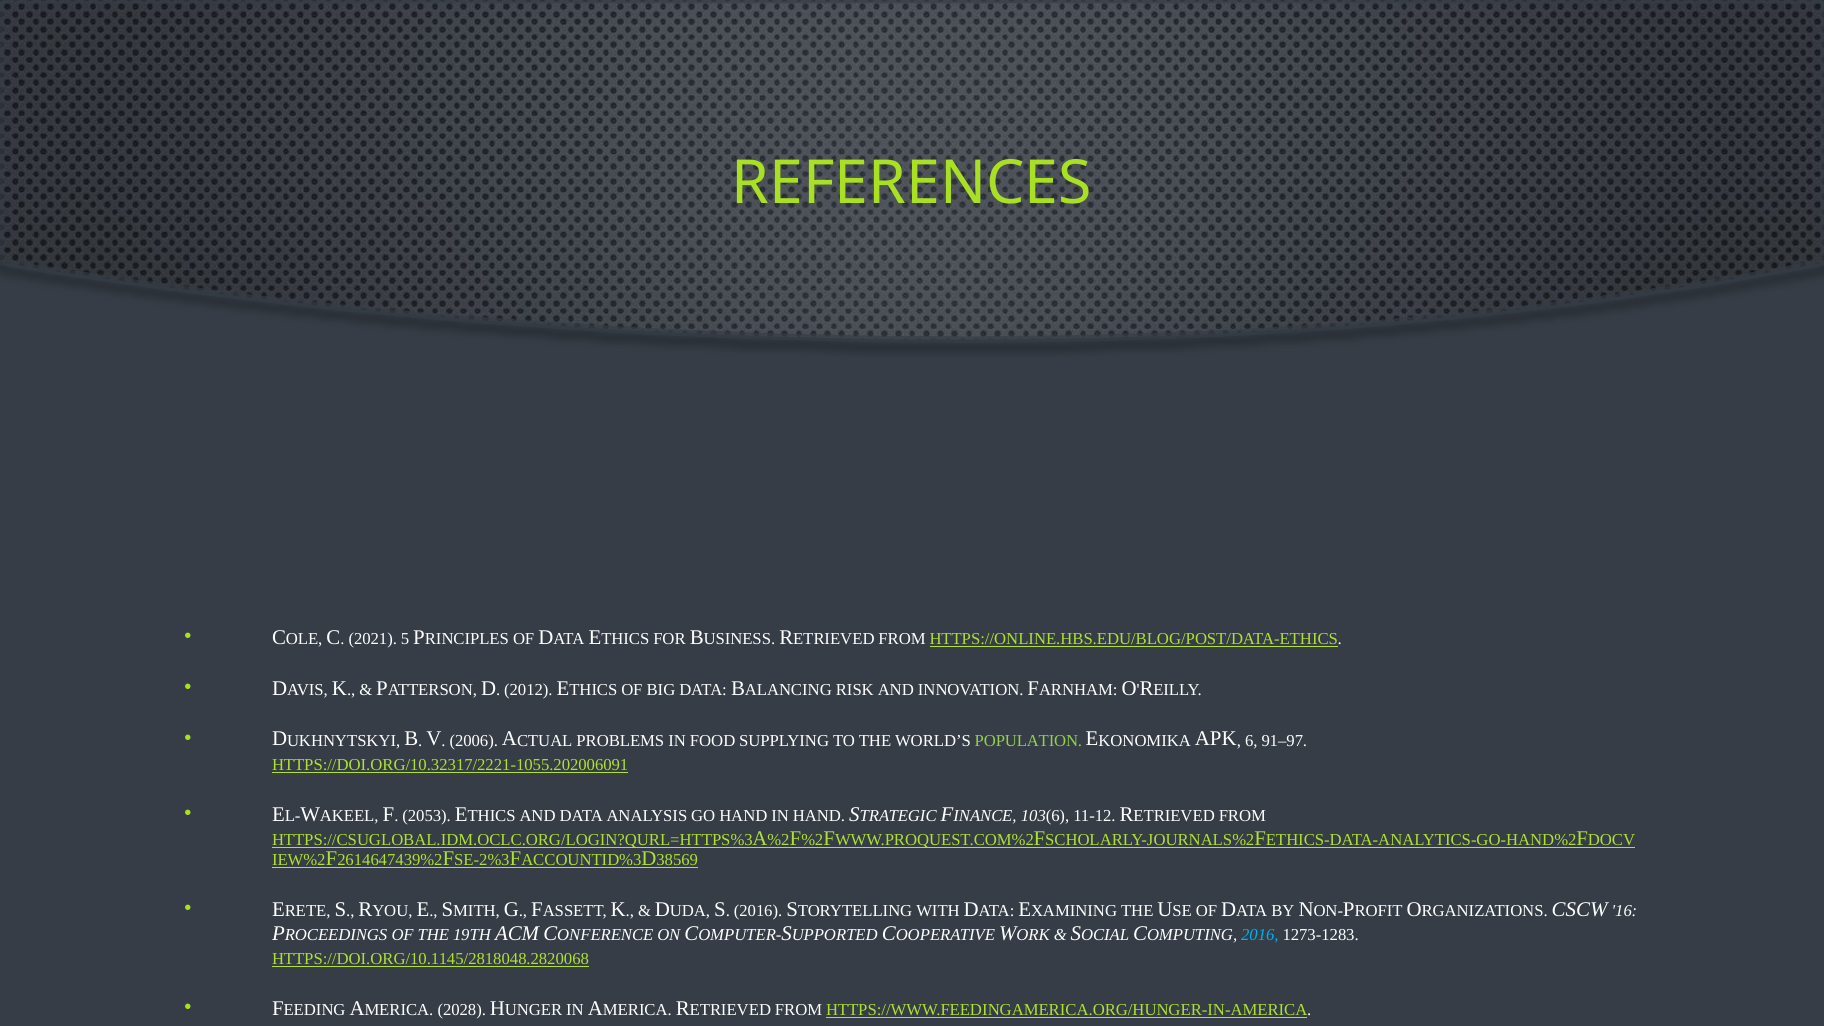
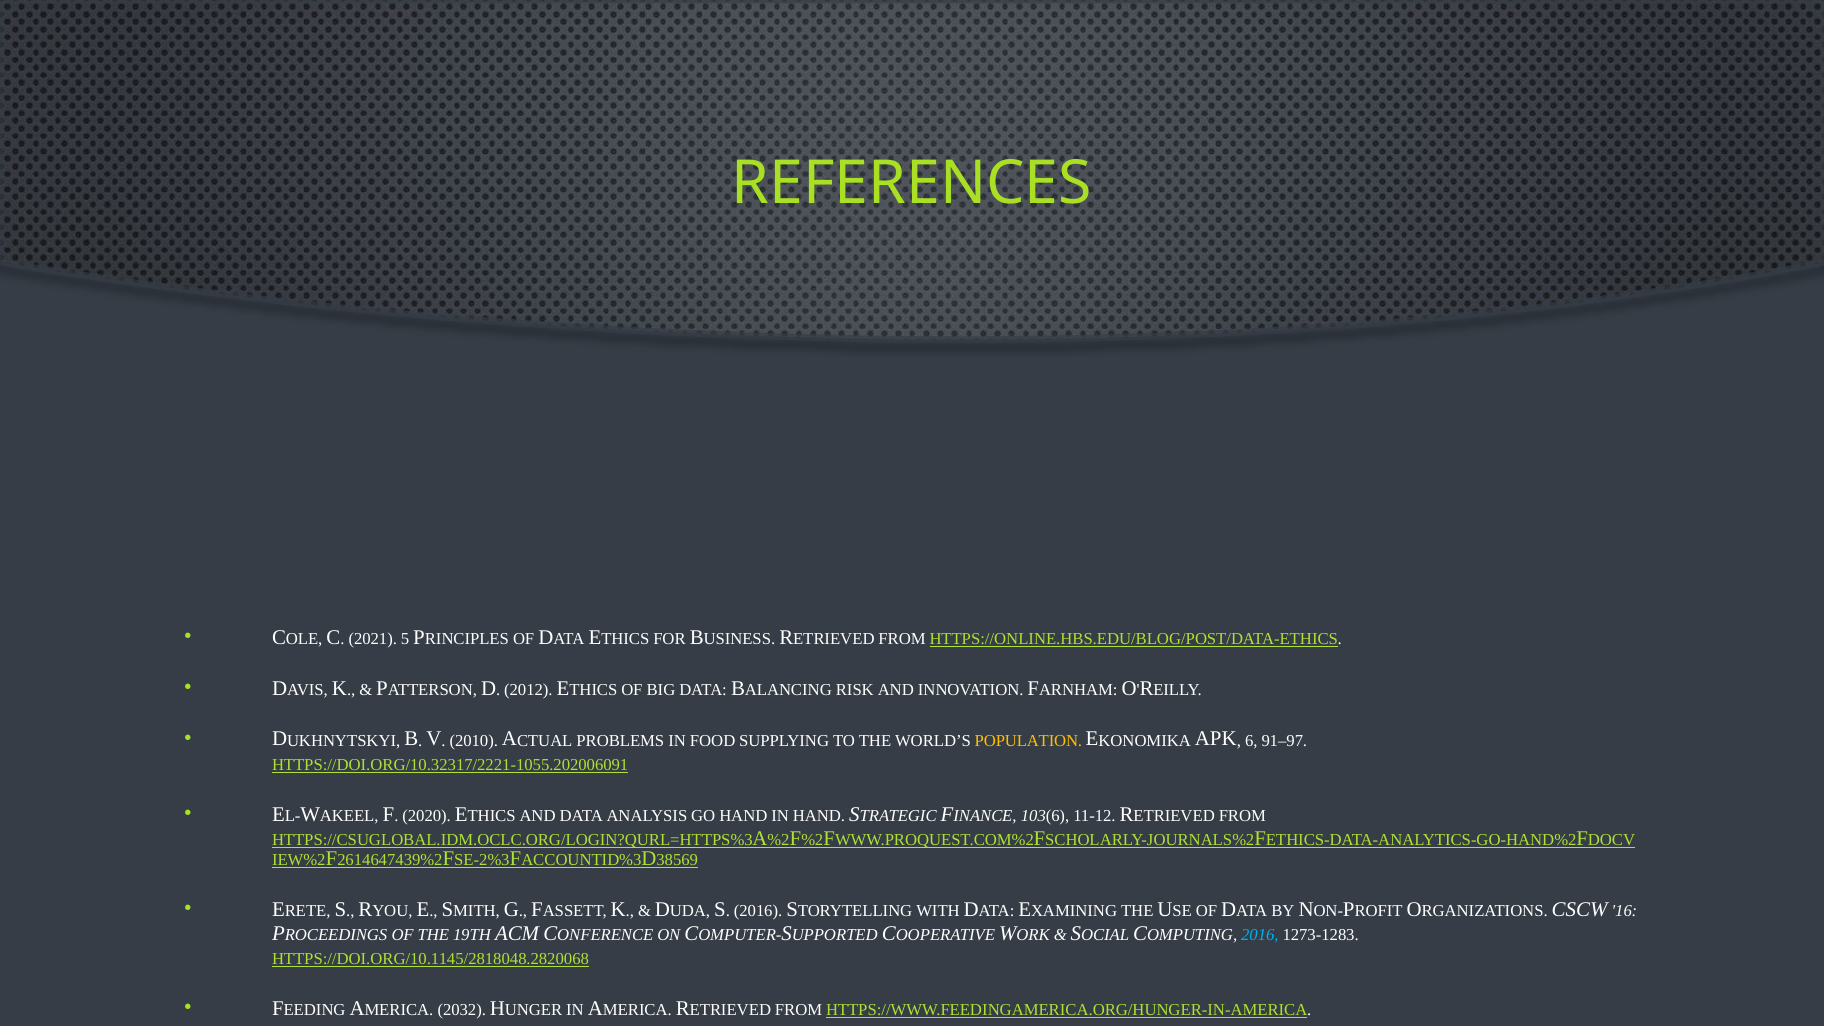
2006: 2006 -> 2010
POPULATION colour: light green -> yellow
2053: 2053 -> 2020
2028: 2028 -> 2032
